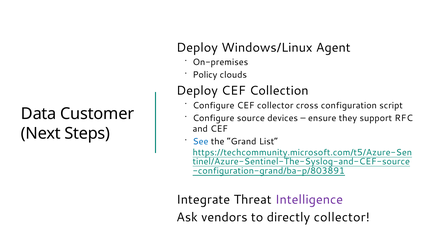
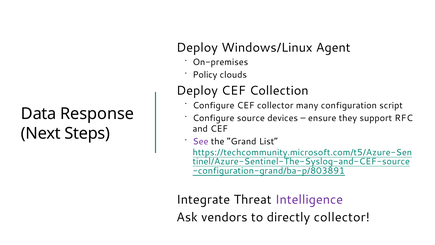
cross: cross -> many
Customer: Customer -> Response
See colour: blue -> purple
